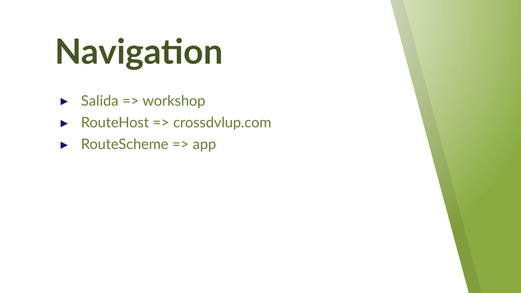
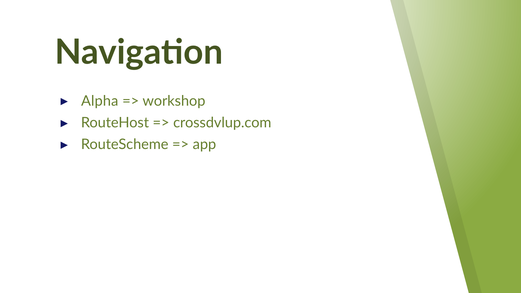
Salida: Salida -> Alpha
